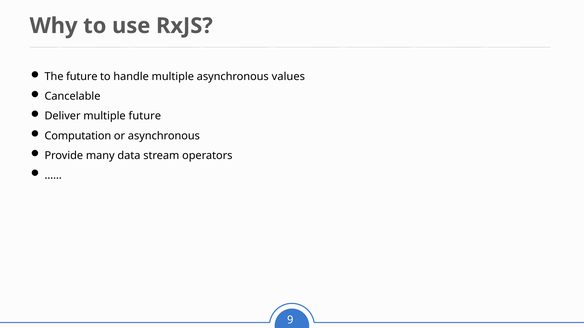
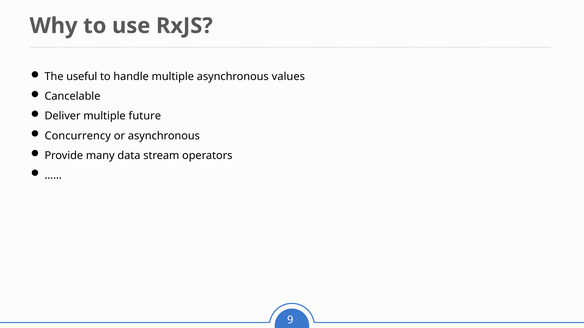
The future: future -> useful
Computation: Computation -> Concurrency
